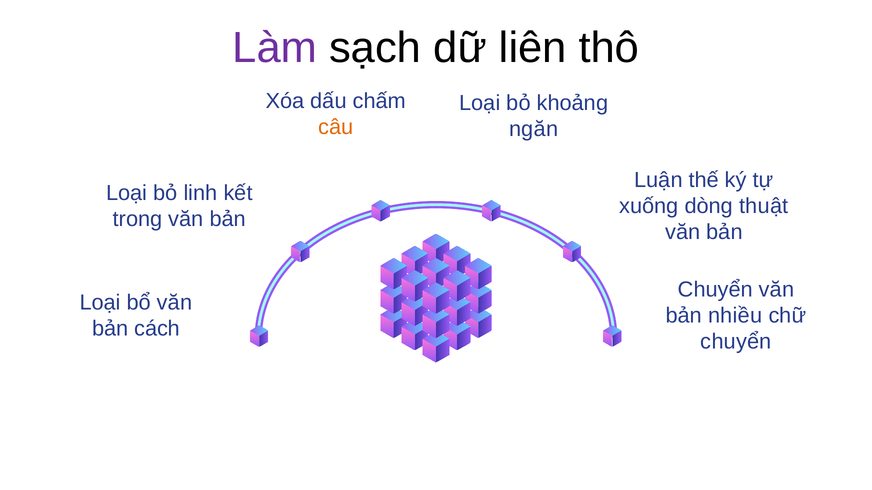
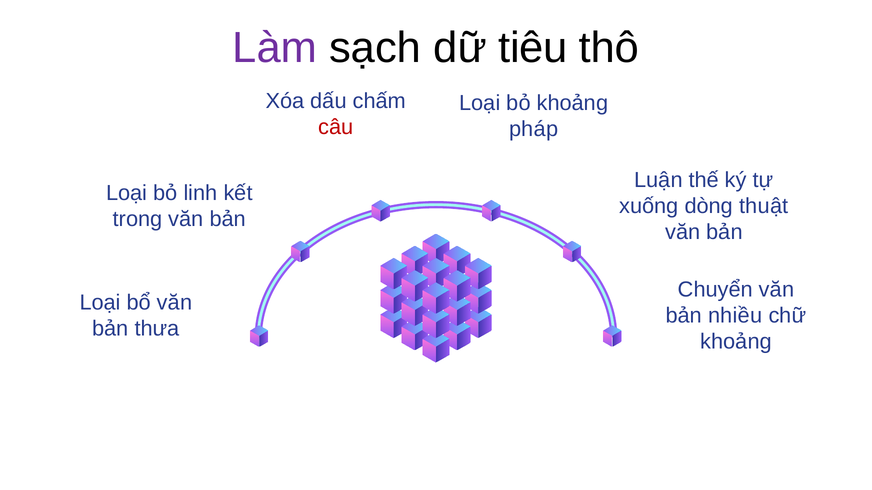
liên: liên -> tiêu
câu colour: orange -> red
ngăn: ngăn -> pháp
cách: cách -> thưa
chuyển at (736, 342): chuyển -> khoảng
